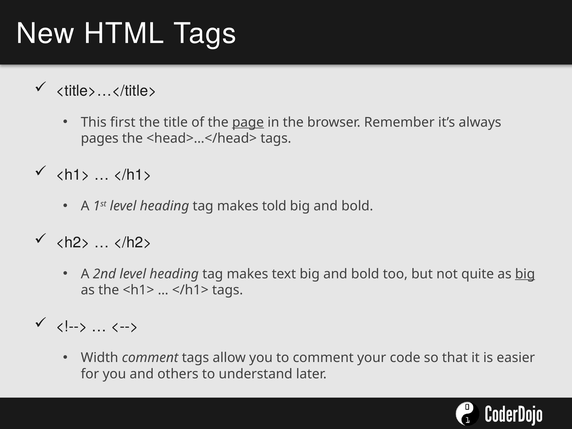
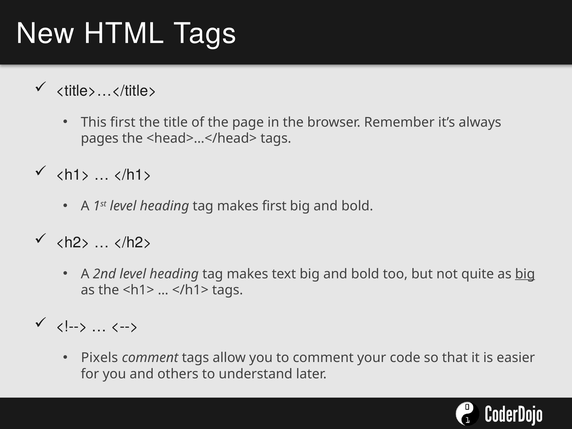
page underline: present -> none
makes told: told -> first
Width: Width -> Pixels
